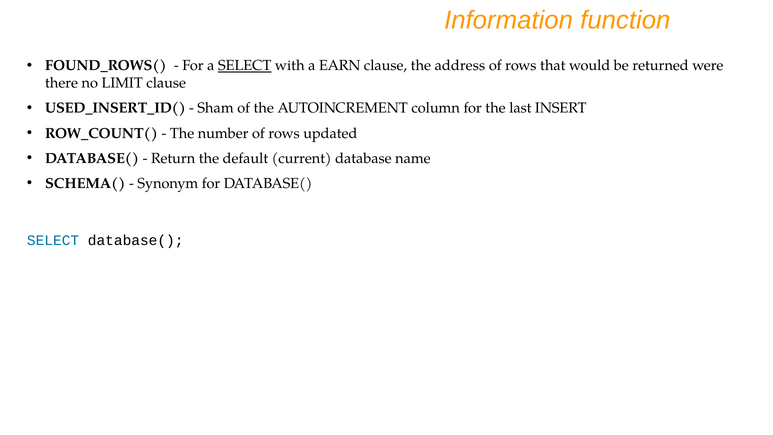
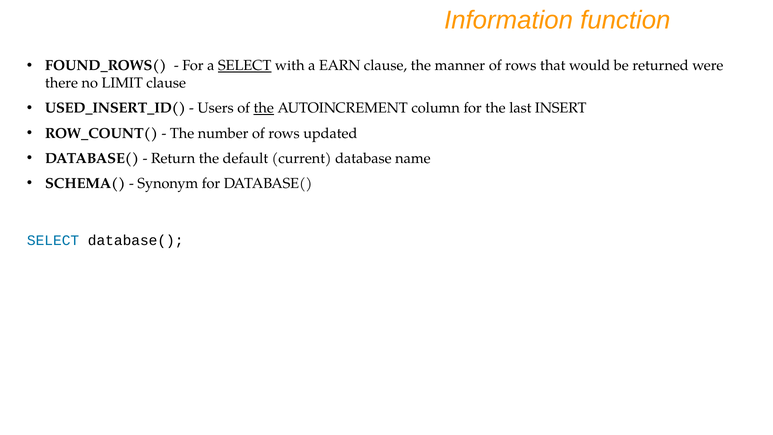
address: address -> manner
Sham: Sham -> Users
the at (264, 108) underline: none -> present
